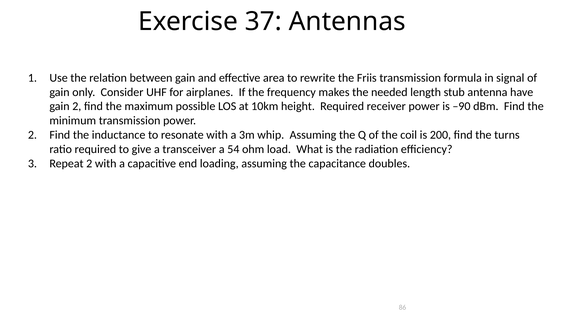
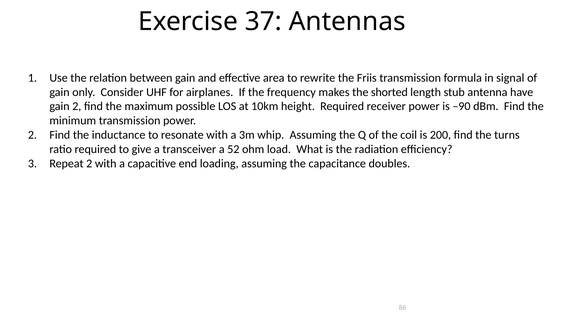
needed: needed -> shorted
54: 54 -> 52
